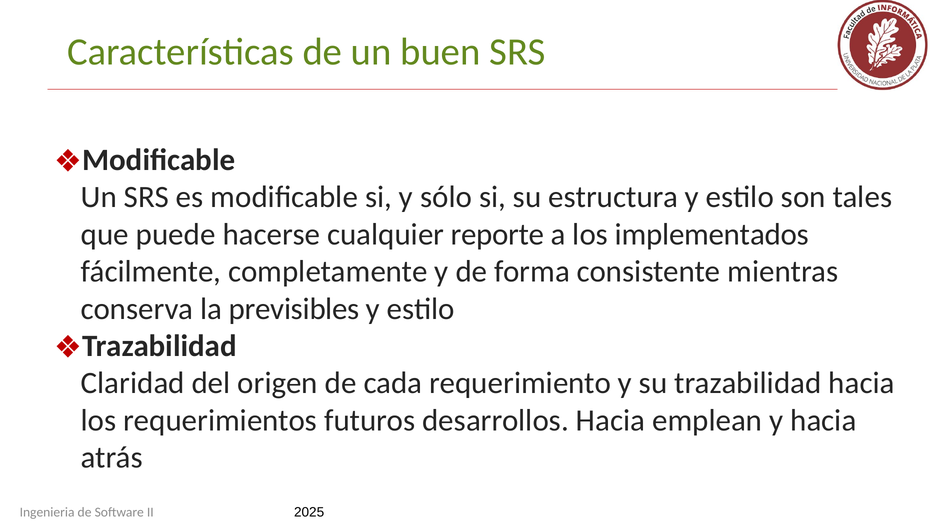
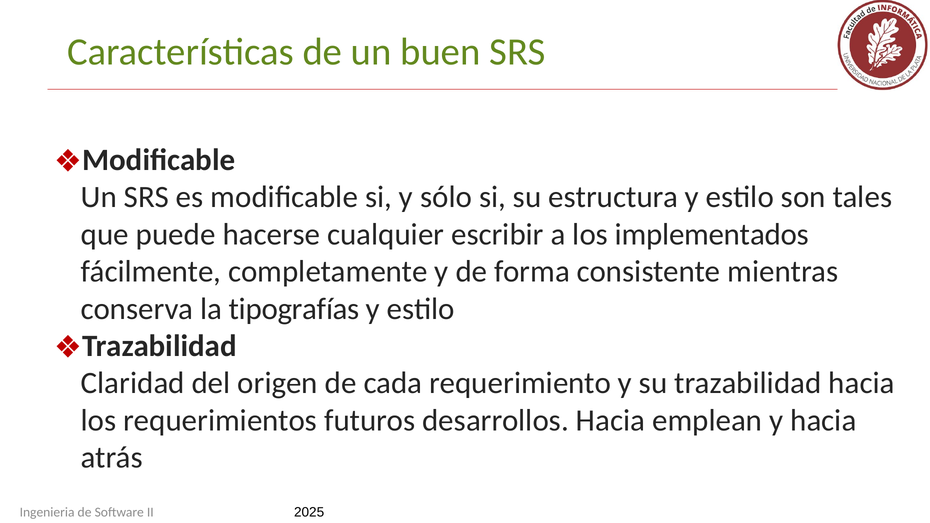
reporte: reporte -> escribir
previsibles: previsibles -> tipografías
